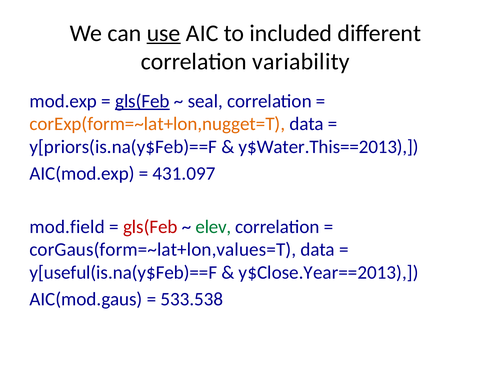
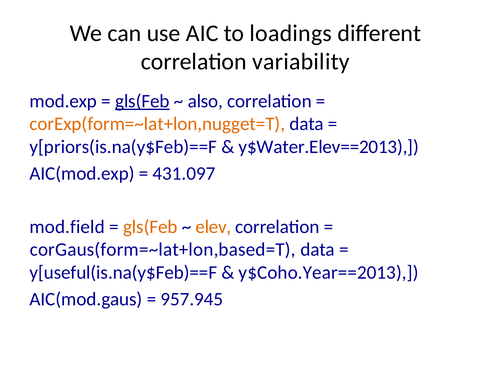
use underline: present -> none
included: included -> loadings
seal: seal -> also
y$Water.This==2013: y$Water.This==2013 -> y$Water.Elev==2013
gls(Feb at (150, 227) colour: red -> orange
elev colour: green -> orange
corGaus(form=~lat+lon,values=T: corGaus(form=~lat+lon,values=T -> corGaus(form=~lat+lon,based=T
y$Close.Year==2013: y$Close.Year==2013 -> y$Coho.Year==2013
533.538: 533.538 -> 957.945
